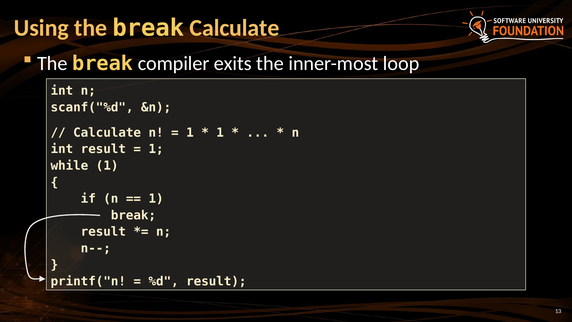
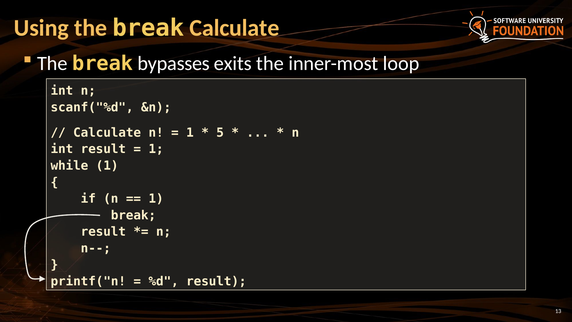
compiler: compiler -> bypasses
1 at (220, 133): 1 -> 5
